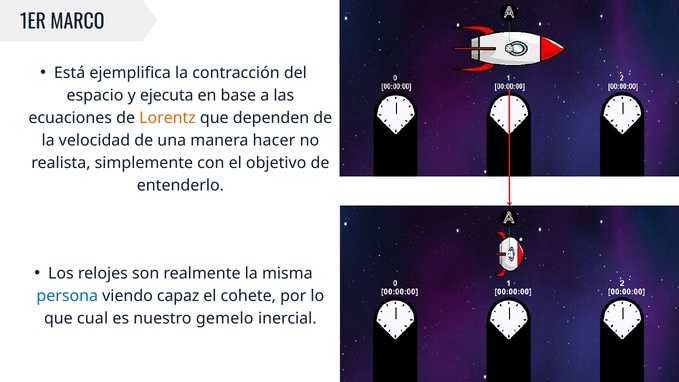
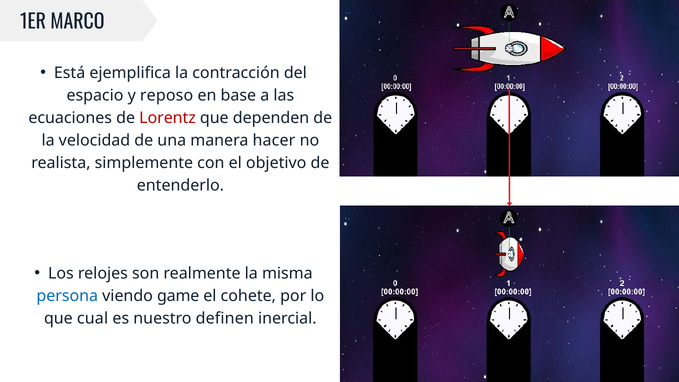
ejecuta: ejecuta -> reposo
Lorentz colour: orange -> red
capaz: capaz -> game
gemelo: gemelo -> definen
